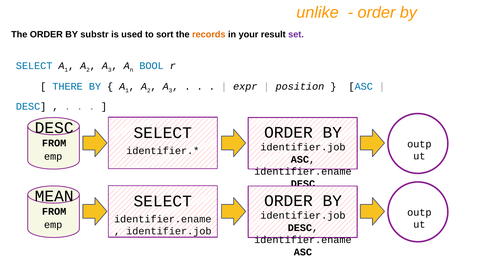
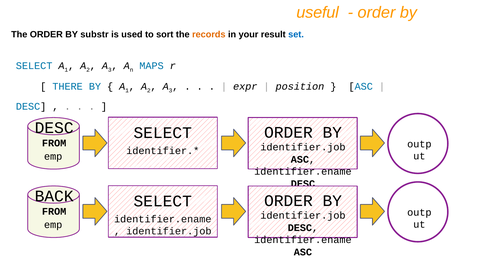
unlike: unlike -> useful
set colour: purple -> blue
BOOL: BOOL -> MAPS
MEAN: MEAN -> BACK
